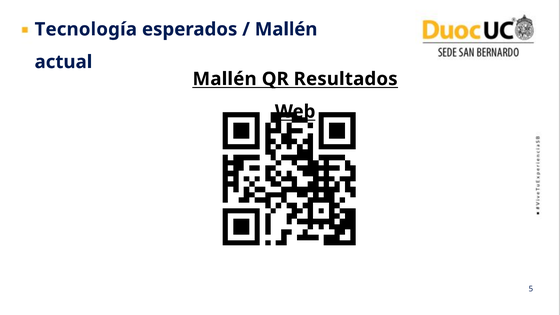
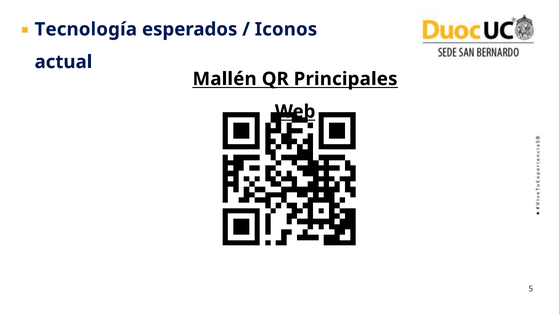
Mallén at (286, 29): Mallén -> Iconos
Resultados: Resultados -> Principales
